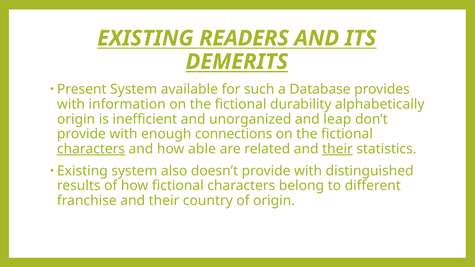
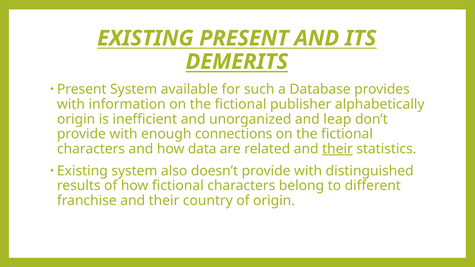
EXISTING READERS: READERS -> PRESENT
durability: durability -> publisher
characters at (91, 149) underline: present -> none
able: able -> data
